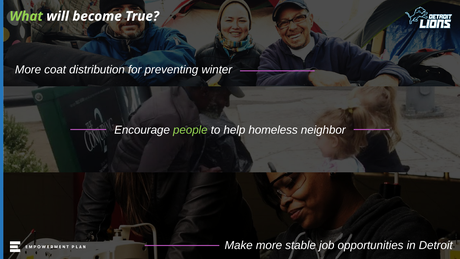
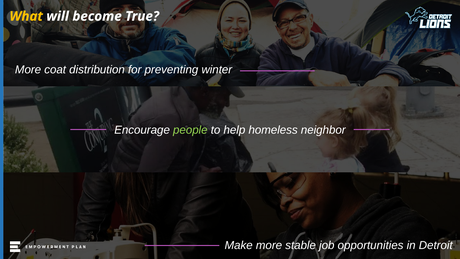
What colour: light green -> yellow
